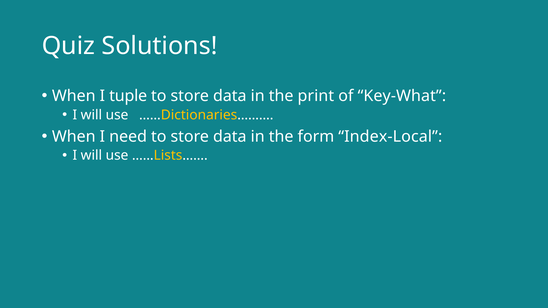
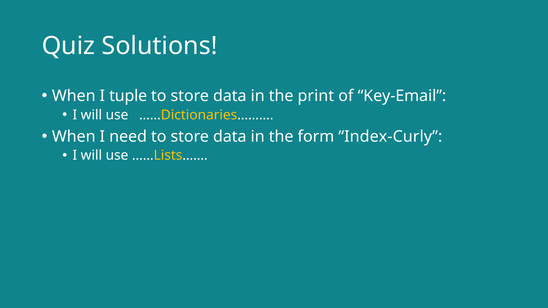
Key-What: Key-What -> Key-Email
Index-Local: Index-Local -> Index-Curly
